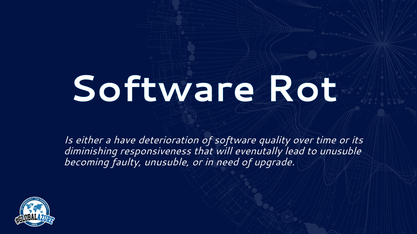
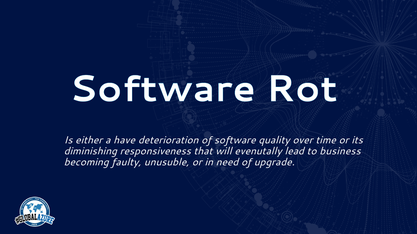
to unusuble: unusuble -> business
